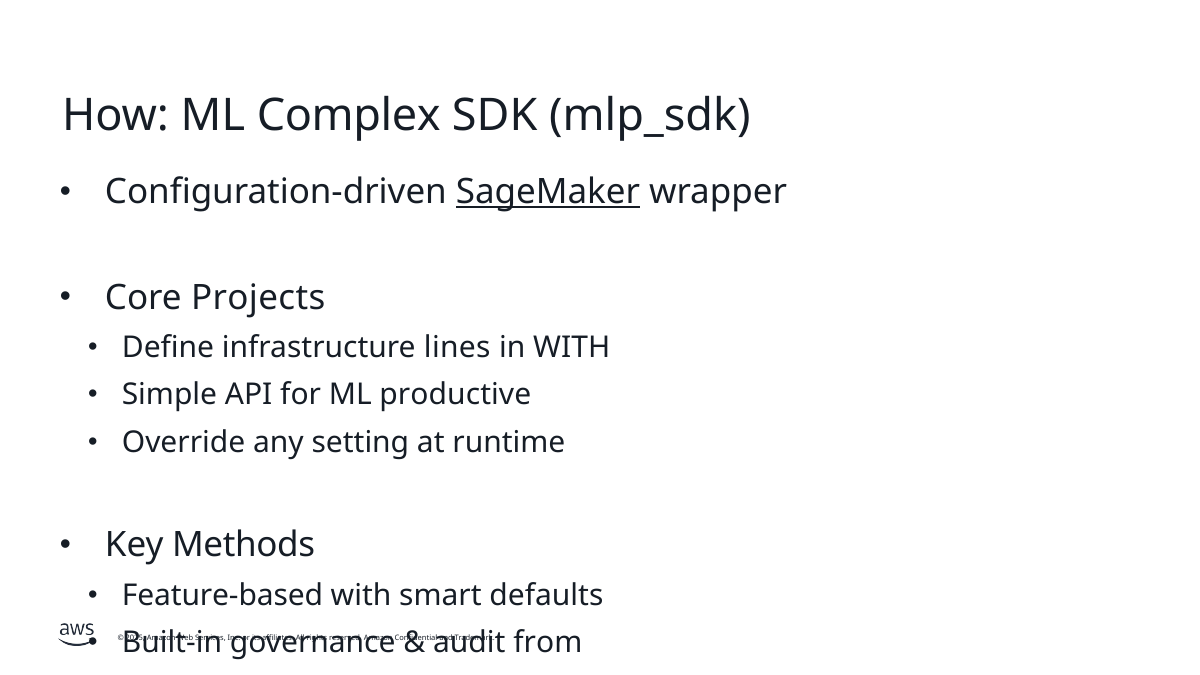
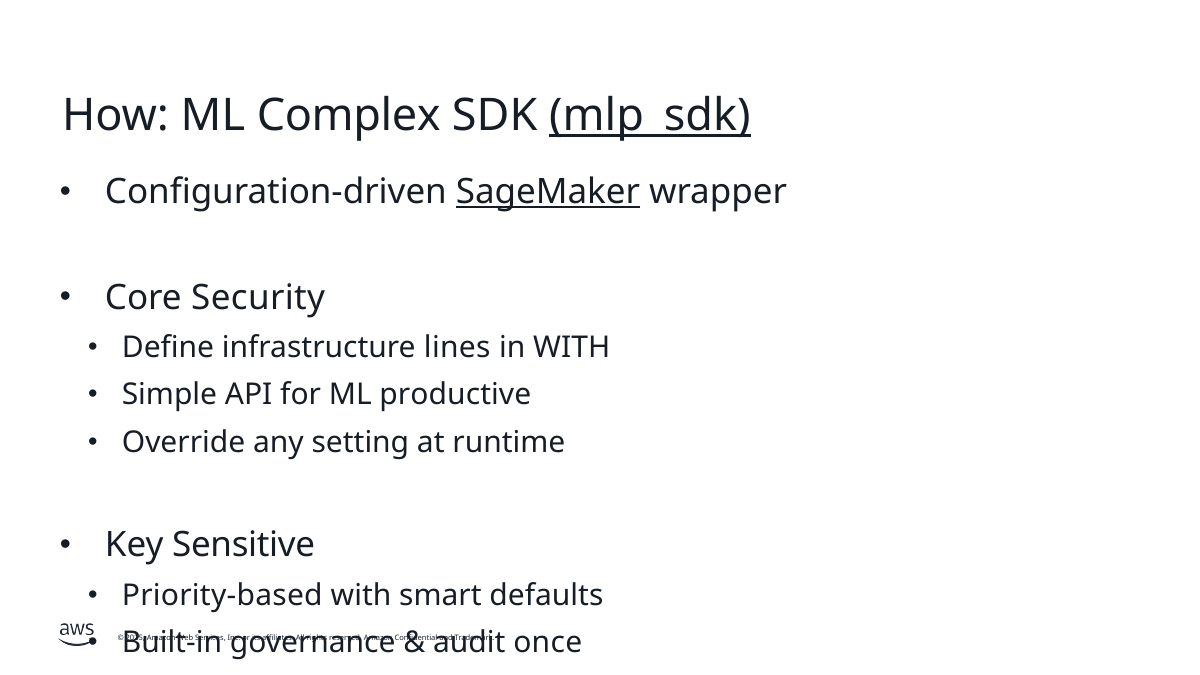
mlp_sdk underline: none -> present
Projects: Projects -> Security
Methods: Methods -> Sensitive
Feature-based: Feature-based -> Priority-based
from: from -> once
